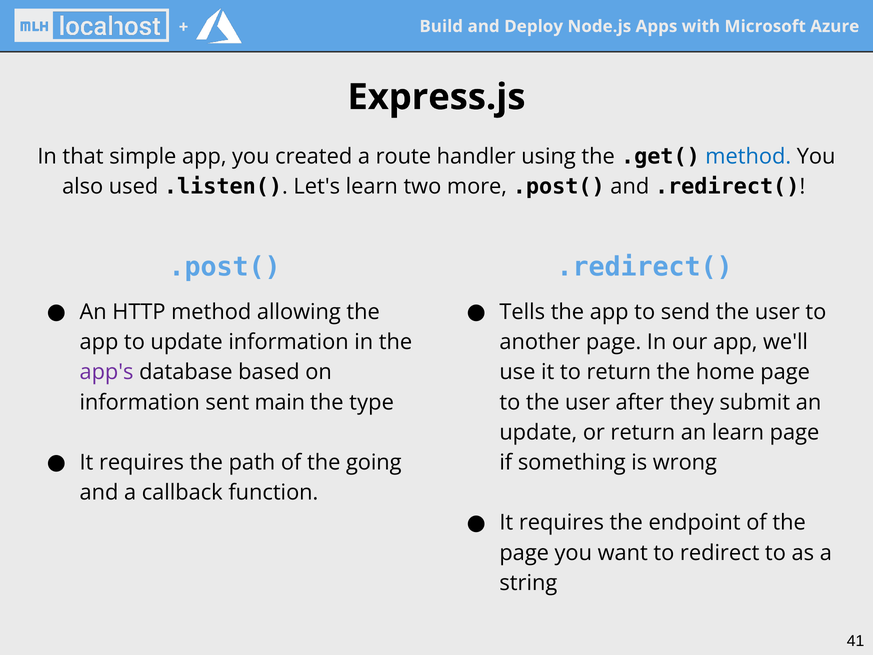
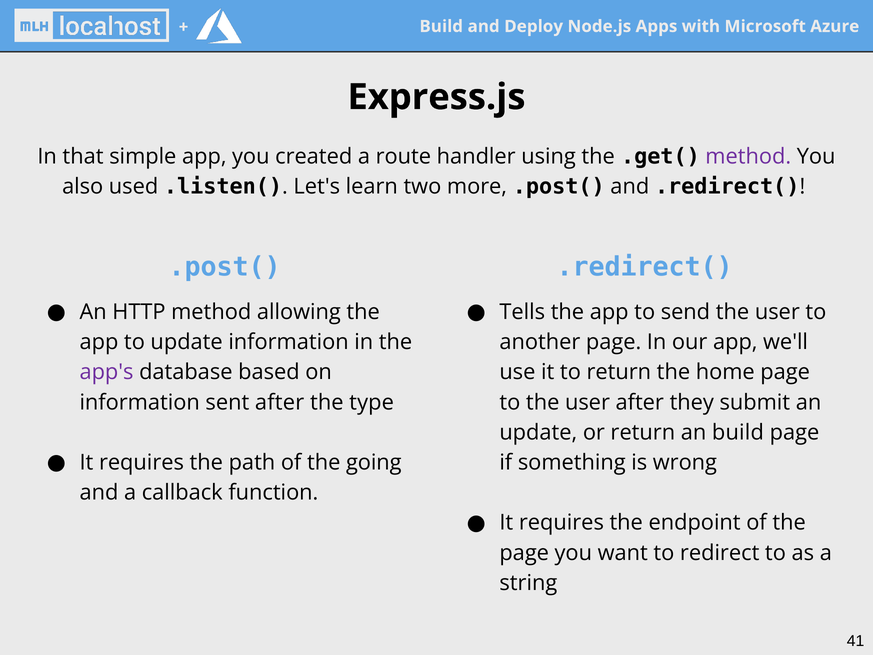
method at (748, 156) colour: blue -> purple
sent main: main -> after
an learn: learn -> build
